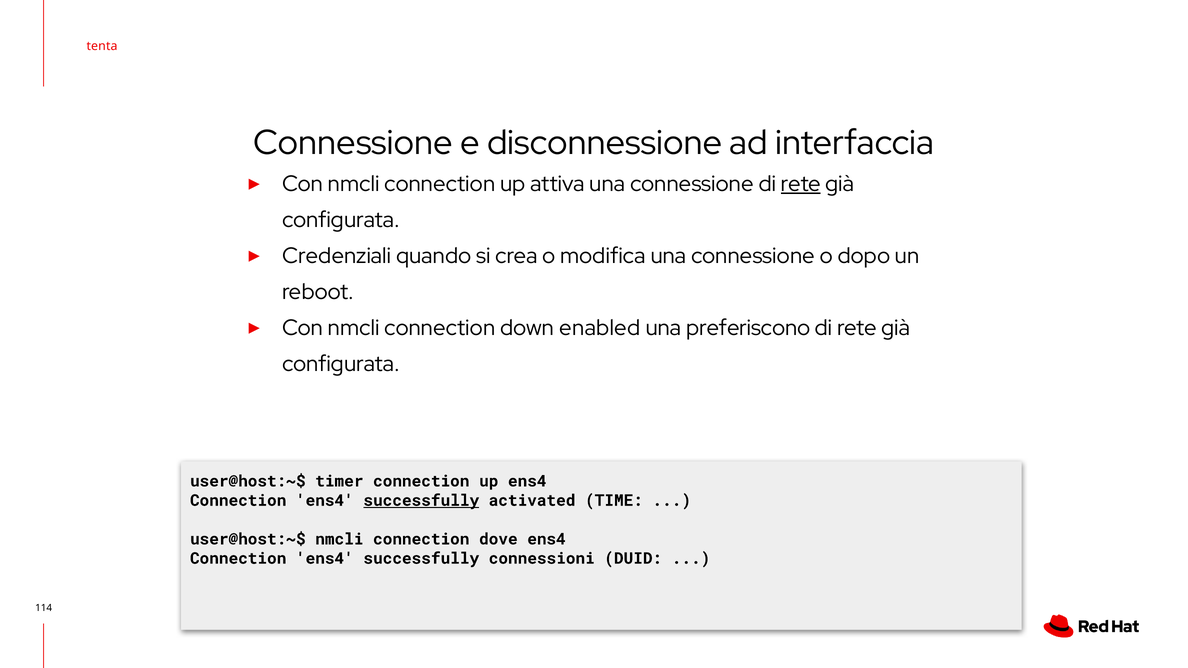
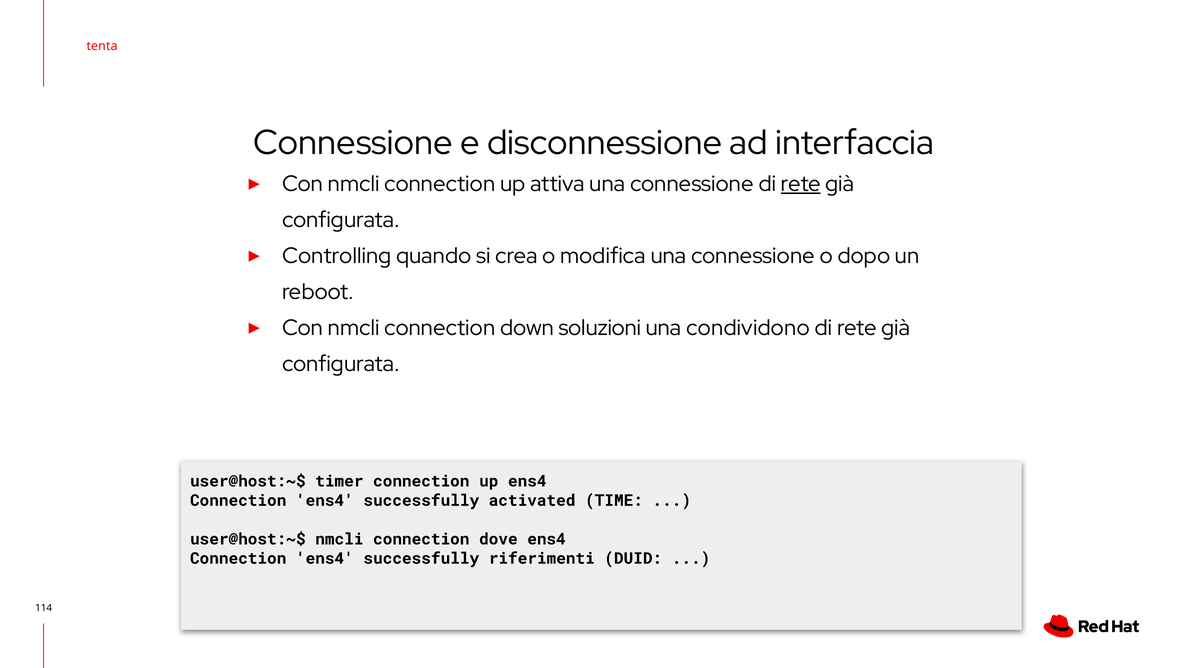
Credenziali: Credenziali -> Controlling
enabled: enabled -> soluzioni
preferiscono: preferiscono -> condividono
successfully at (421, 501) underline: present -> none
connessioni: connessioni -> riferimenti
